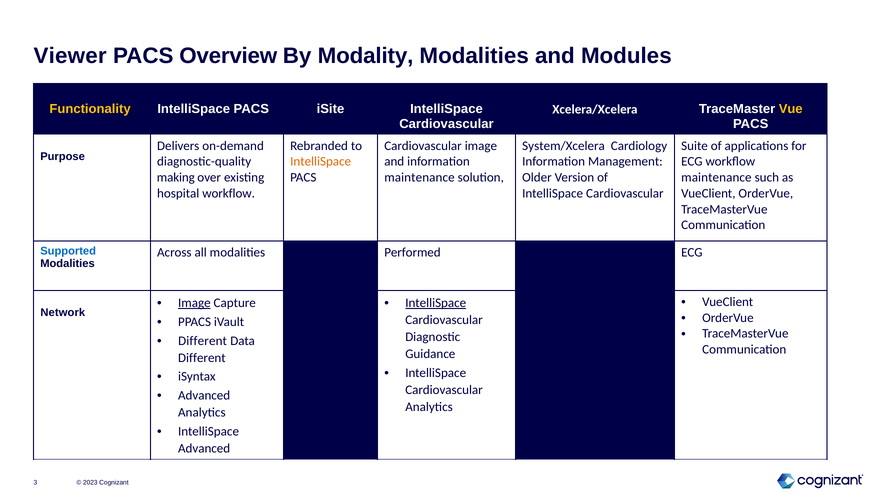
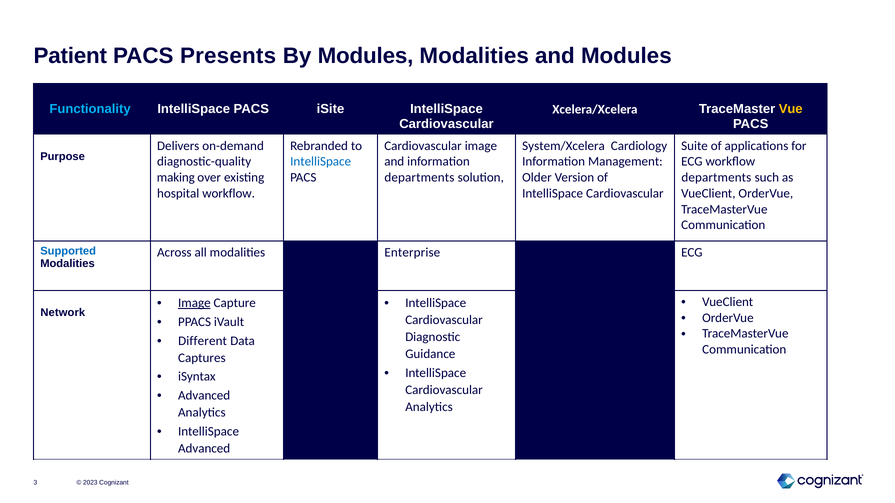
Viewer: Viewer -> Patient
Overview: Overview -> Presents
By Modality: Modality -> Modules
Functionality colour: yellow -> light blue
IntelliSpace at (321, 162) colour: orange -> blue
maintenance at (419, 178): maintenance -> departments
maintenance at (716, 178): maintenance -> departments
Performed: Performed -> Enterprise
IntelliSpace at (436, 303) underline: present -> none
Different at (202, 358): Different -> Captures
